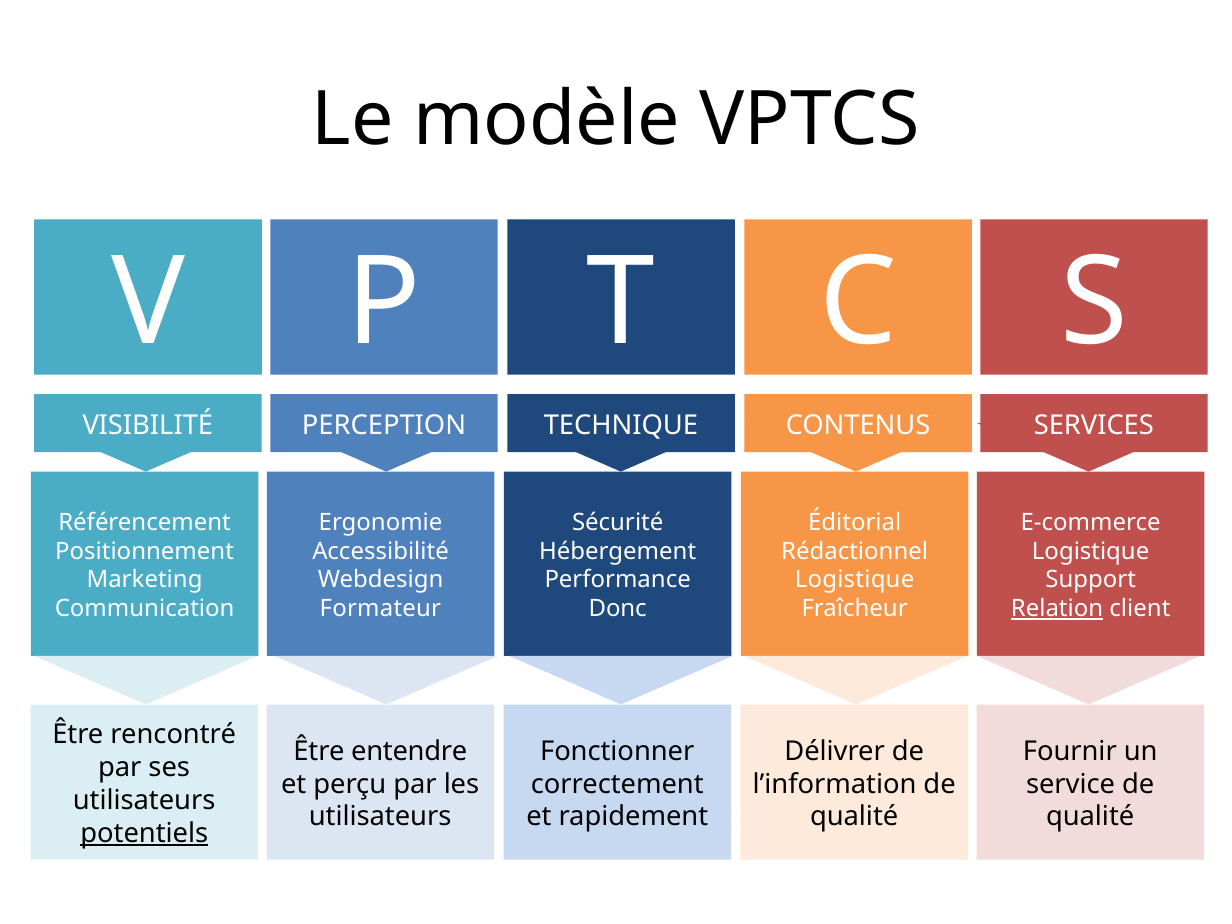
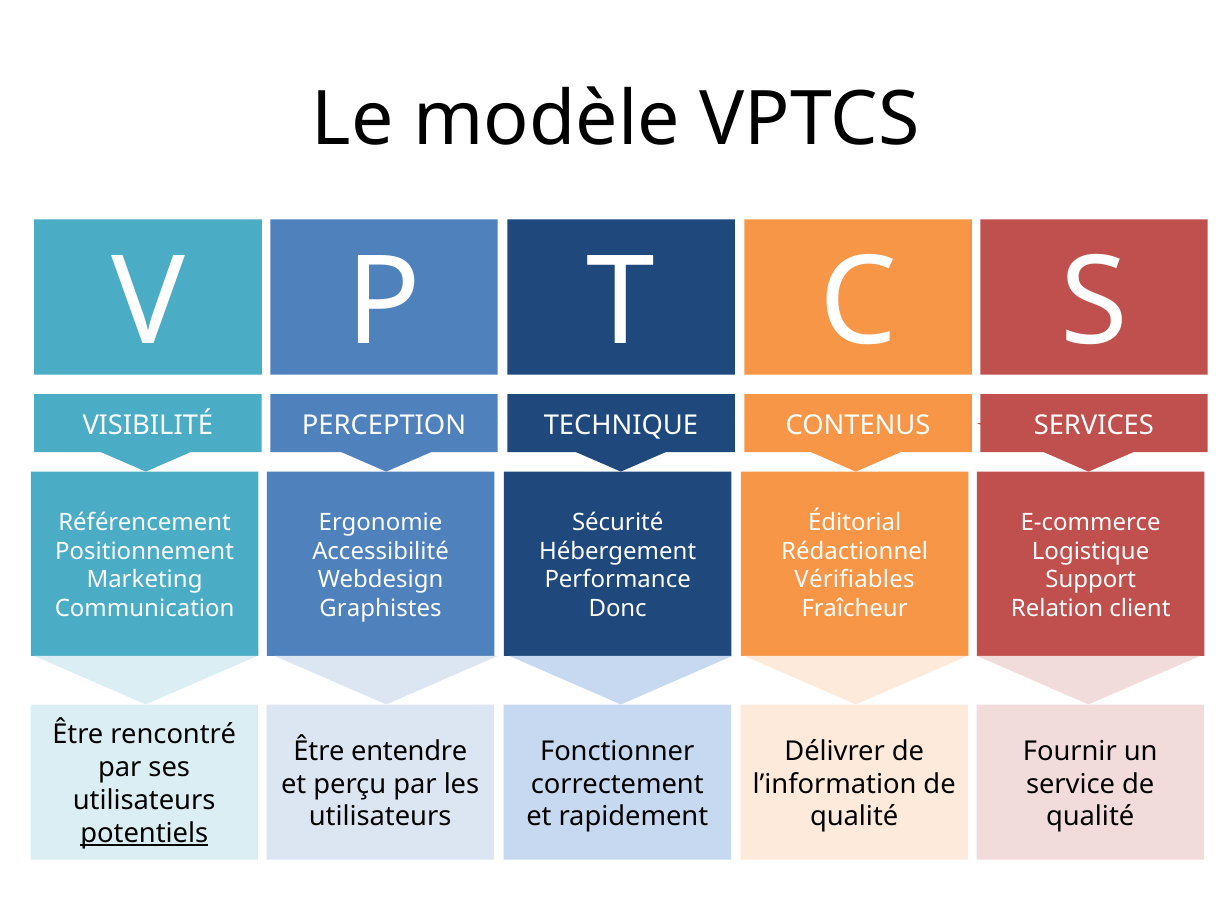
Logistique at (855, 580): Logistique -> Vérifiables
Formateur: Formateur -> Graphistes
Relation underline: present -> none
